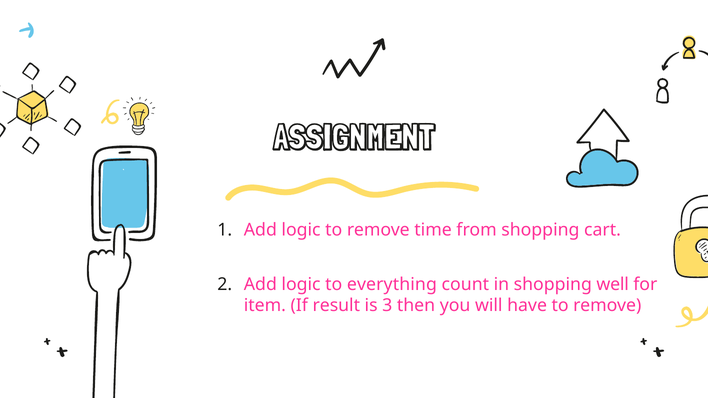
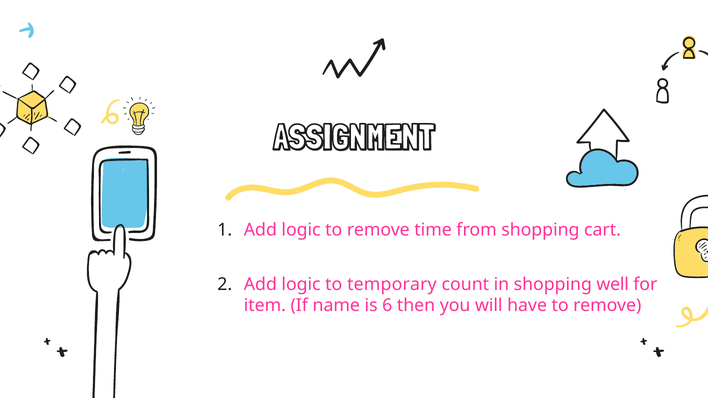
everything: everything -> temporary
result: result -> name
3: 3 -> 6
